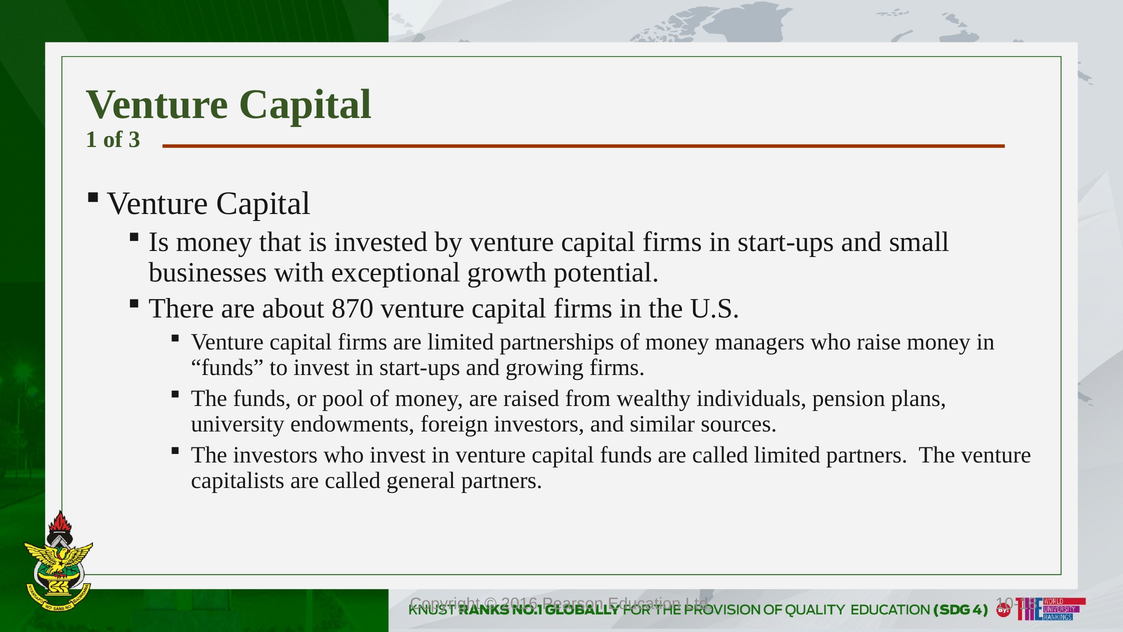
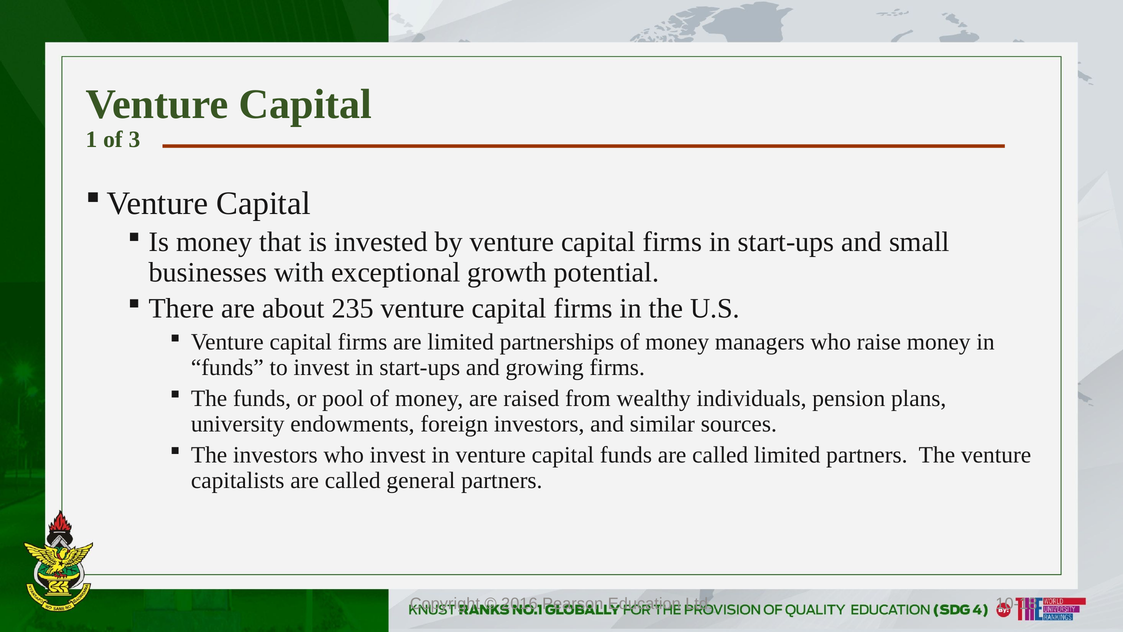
870: 870 -> 235
